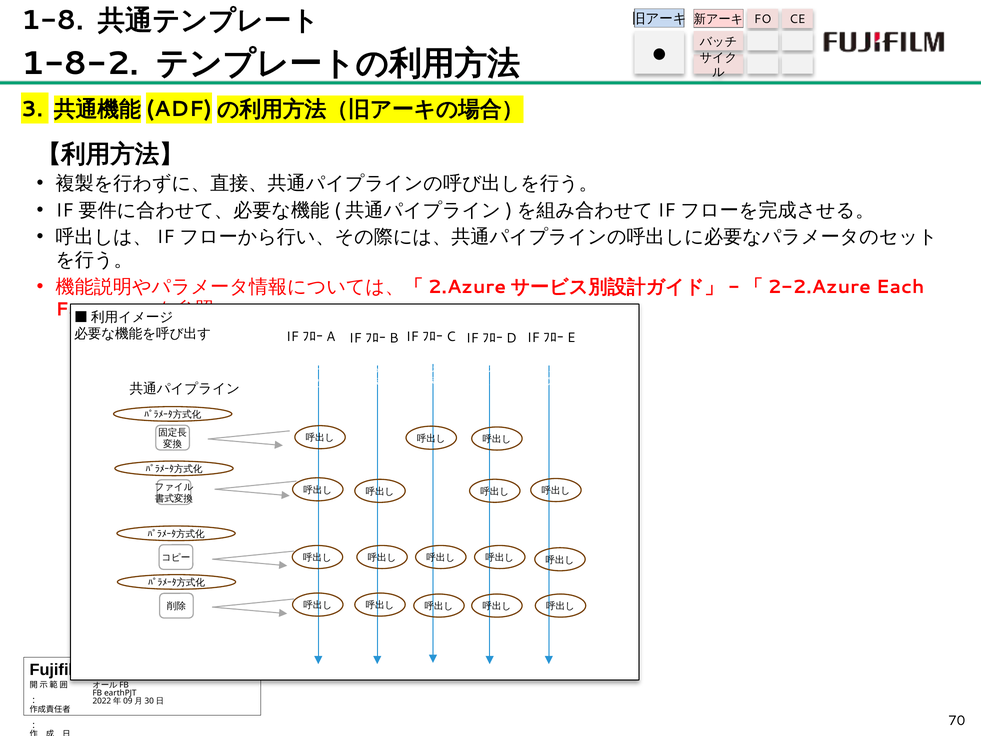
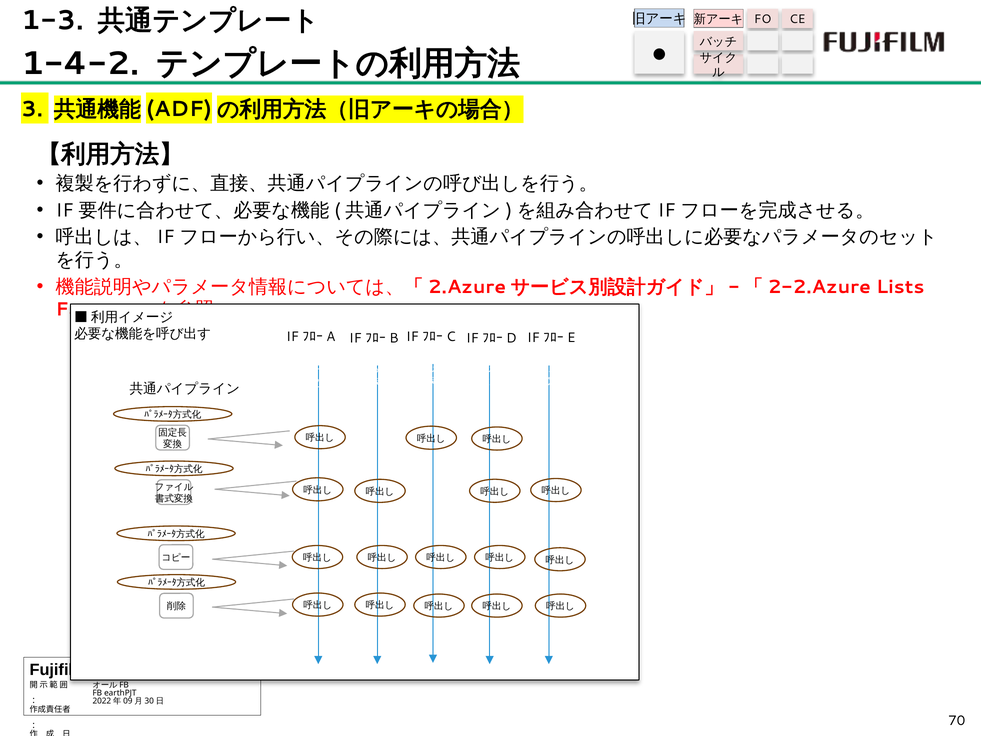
1-8: 1-8 -> 1-3
1-8-2: 1-8-2 -> 1-4-2
Each: Each -> Lists
